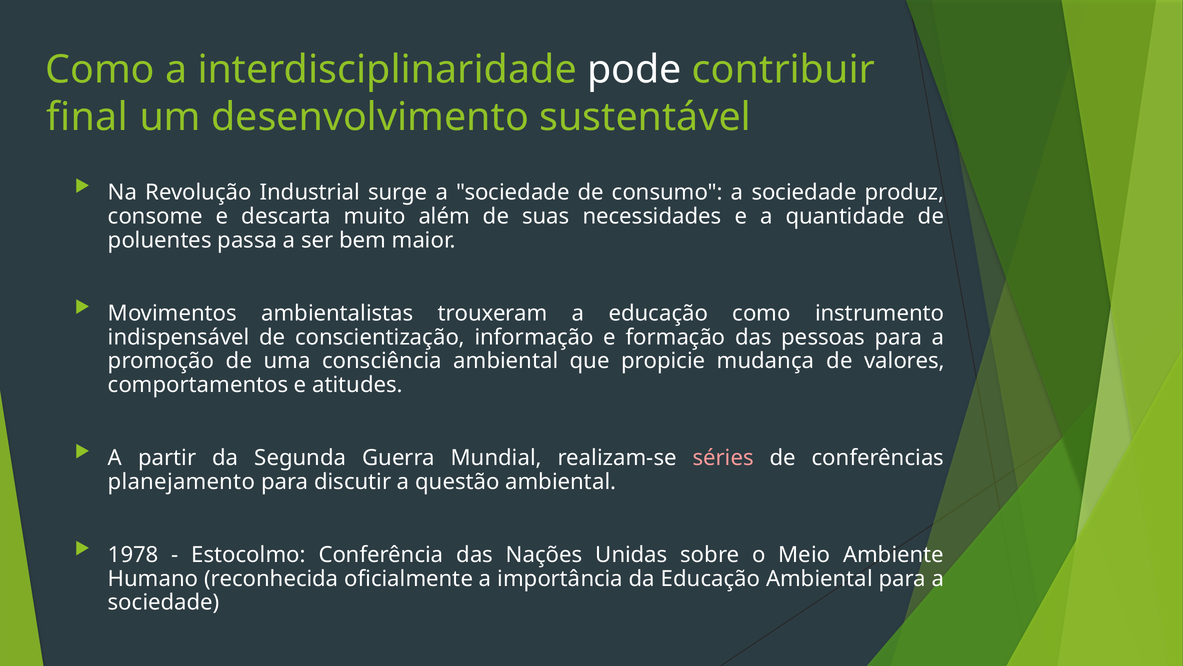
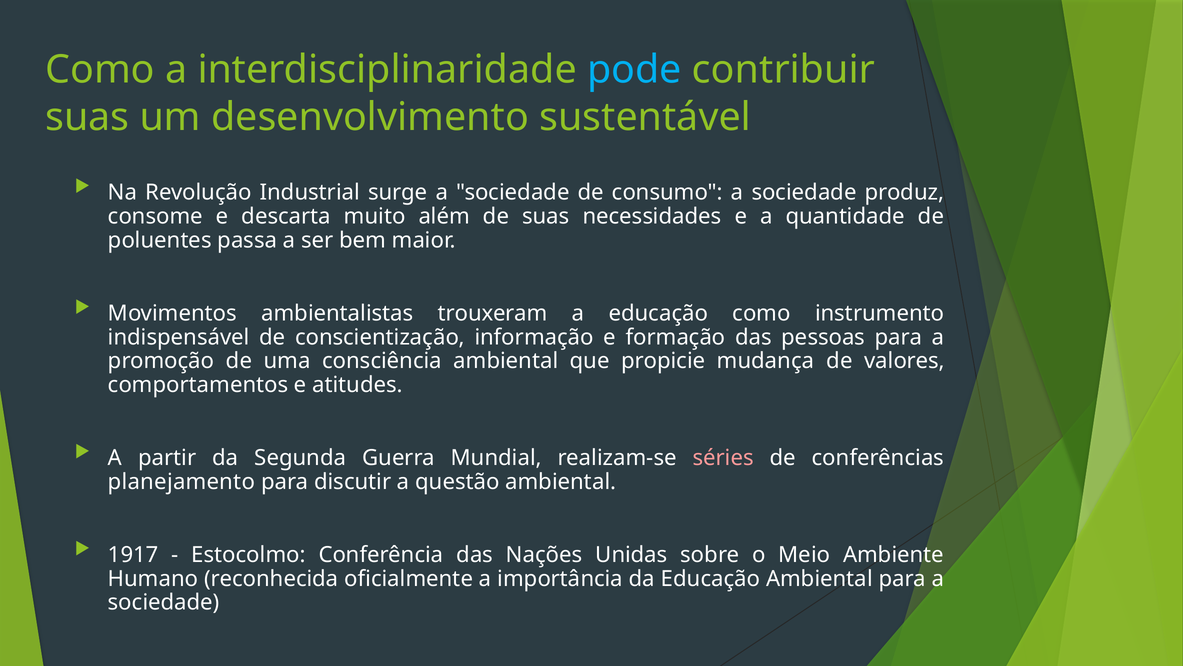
pode colour: white -> light blue
final at (87, 117): final -> suas
1978: 1978 -> 1917
